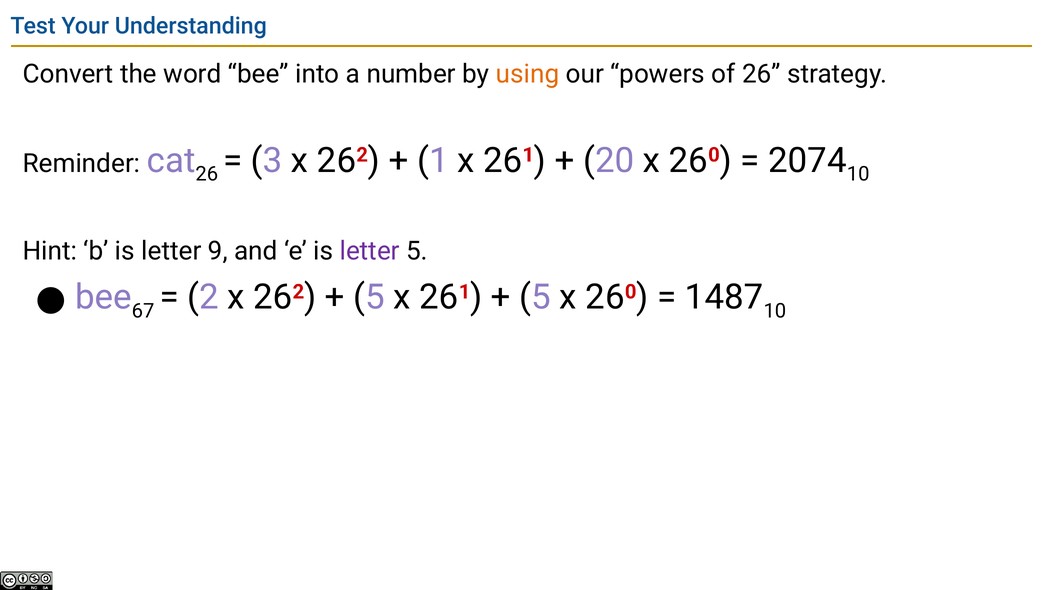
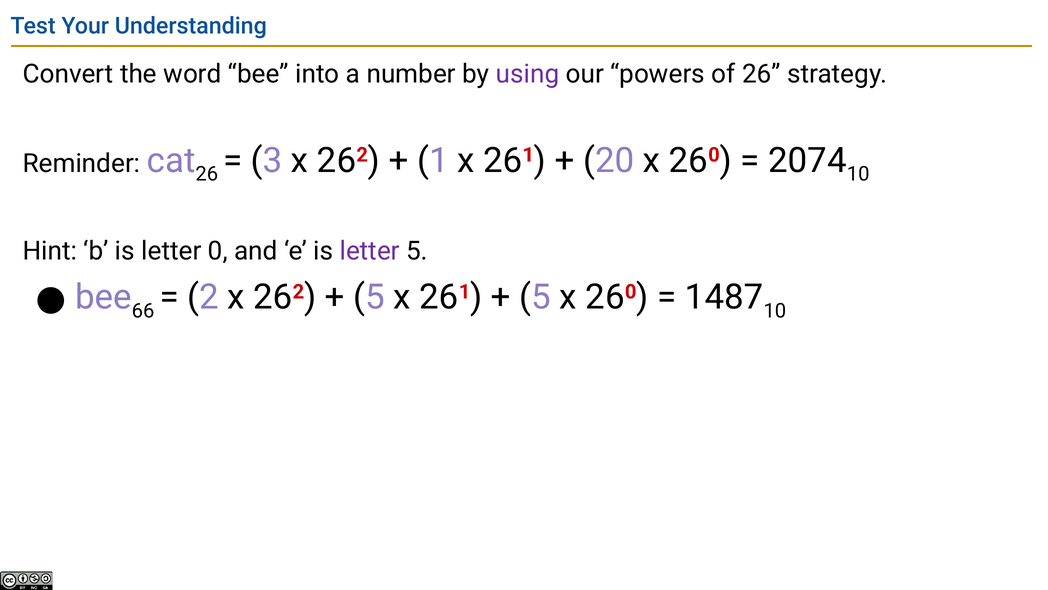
using colour: orange -> purple
9: 9 -> 0
67: 67 -> 66
